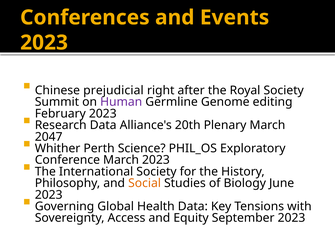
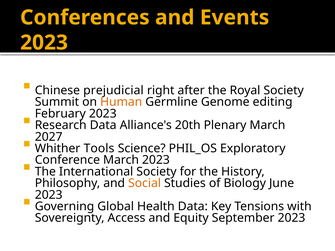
Human colour: purple -> orange
2047: 2047 -> 2027
Perth: Perth -> Tools
